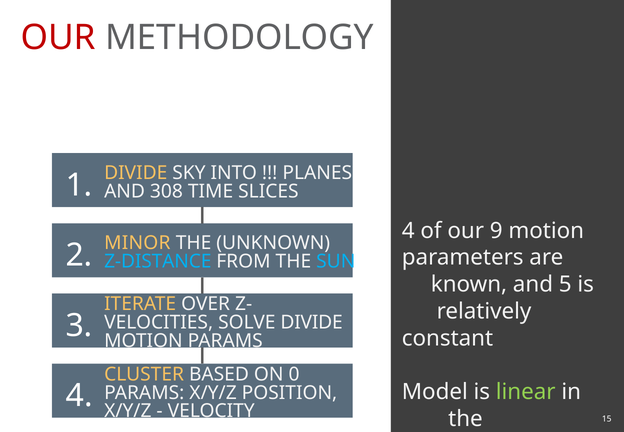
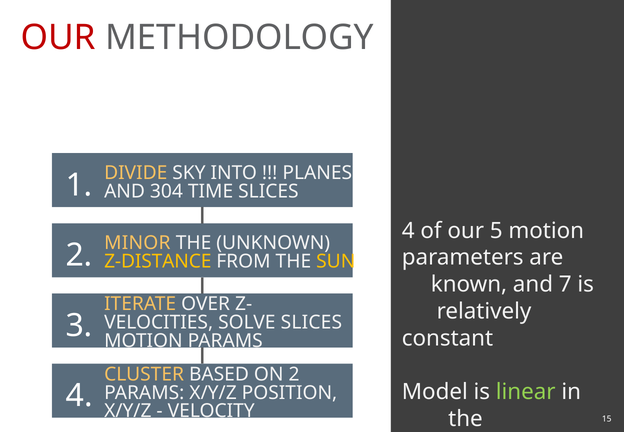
308: 308 -> 304
9: 9 -> 5
Z-DISTANCE colour: light blue -> yellow
SUN colour: light blue -> yellow
5: 5 -> 7
SOLVE DIVIDE: DIVIDE -> SLICES
ON 0: 0 -> 2
